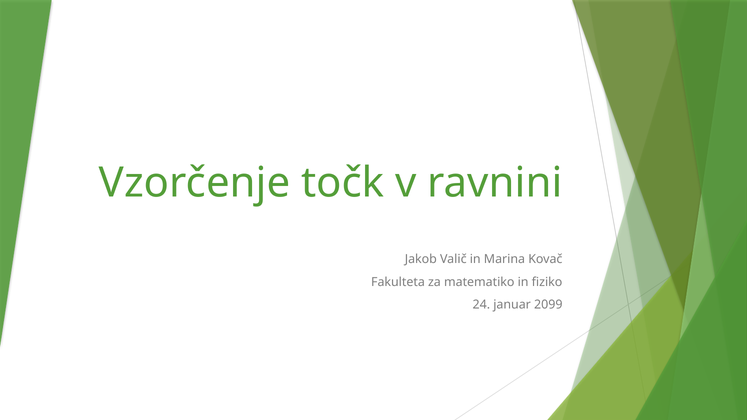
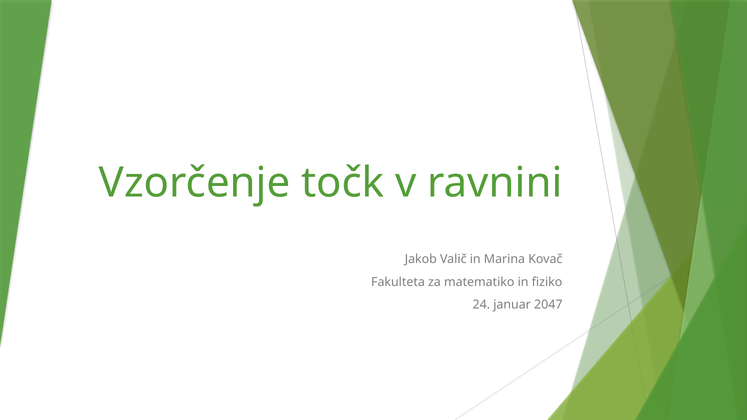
2099: 2099 -> 2047
